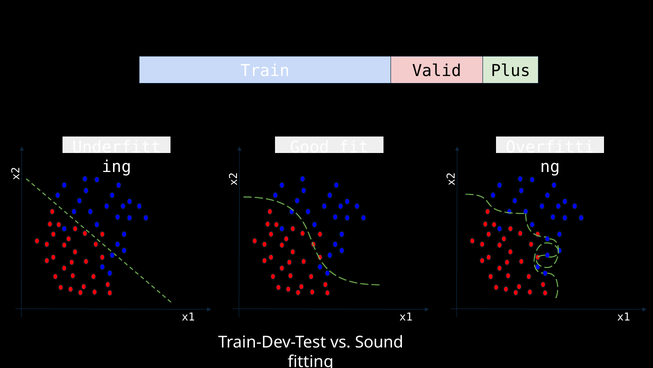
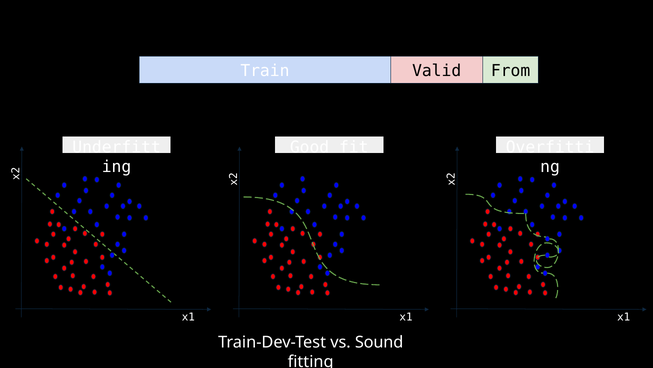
Plus: Plus -> From
